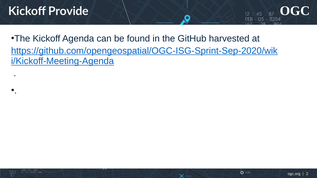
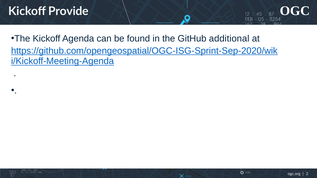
harvested: harvested -> additional
